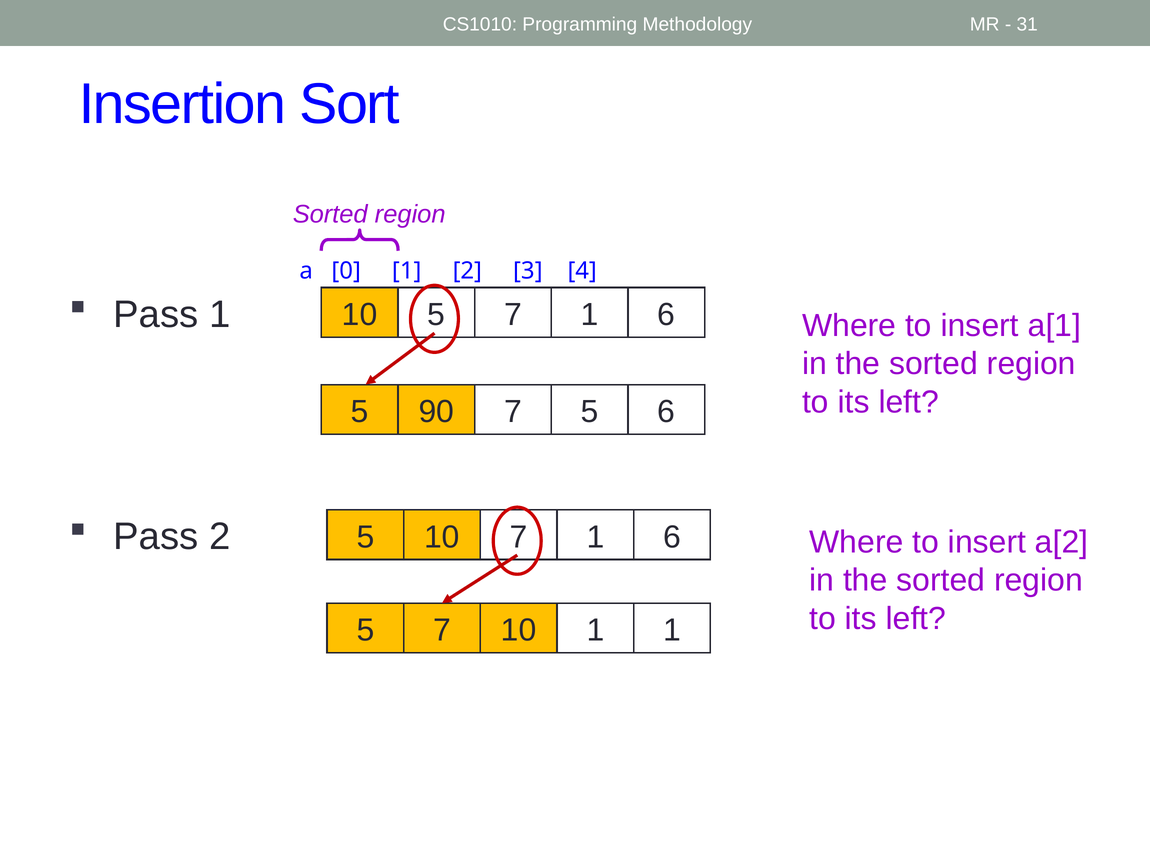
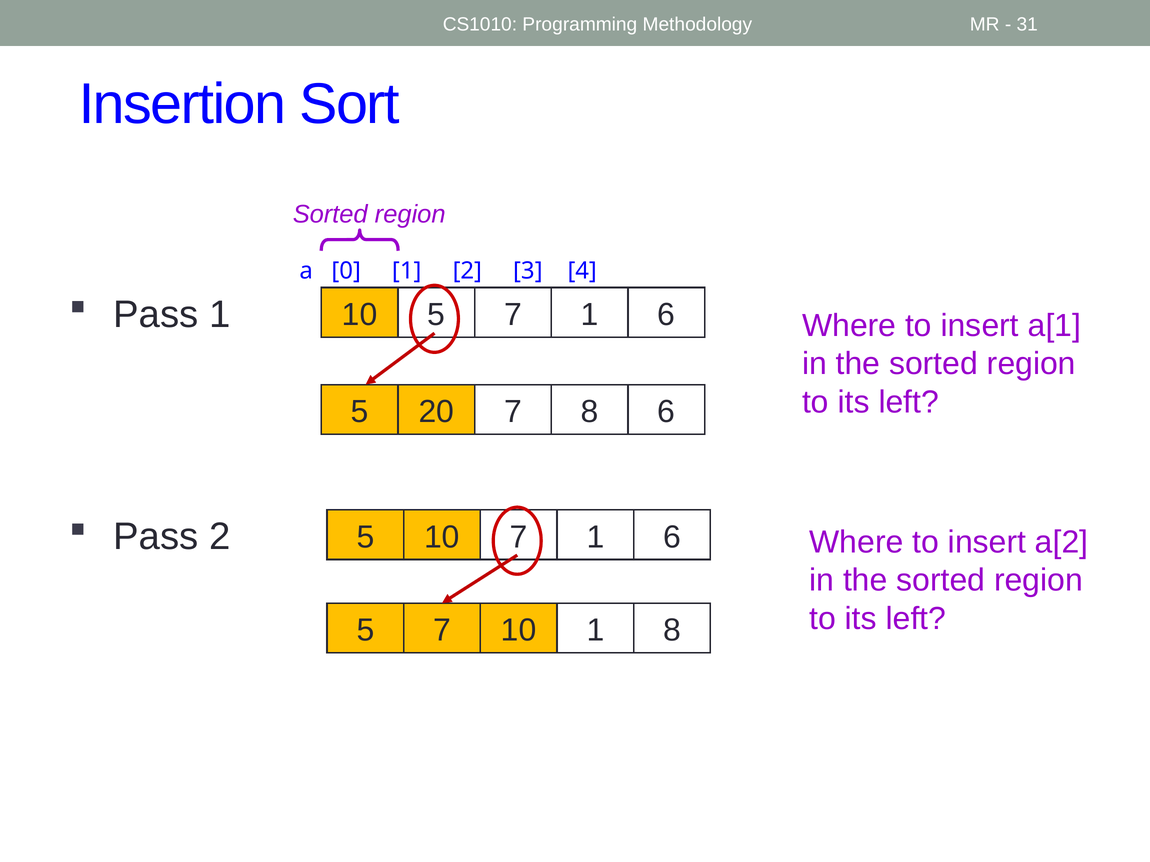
90: 90 -> 20
7 5: 5 -> 8
1 1: 1 -> 8
